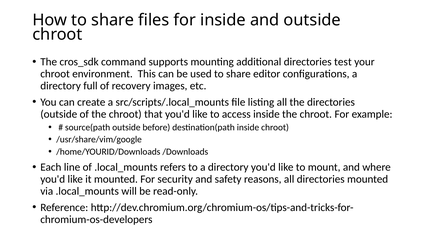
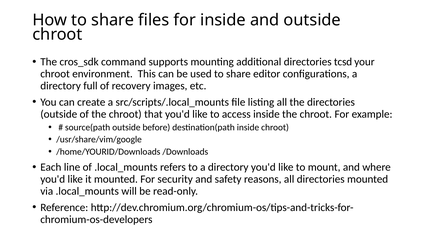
test: test -> tcsd
